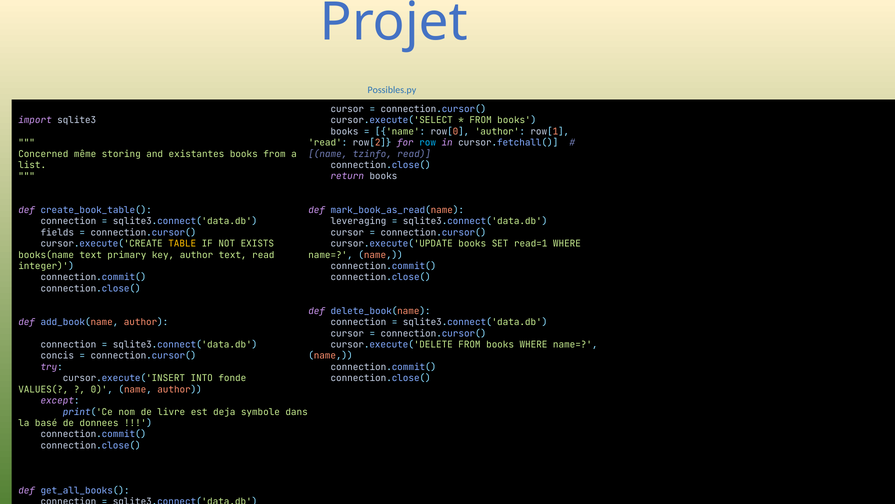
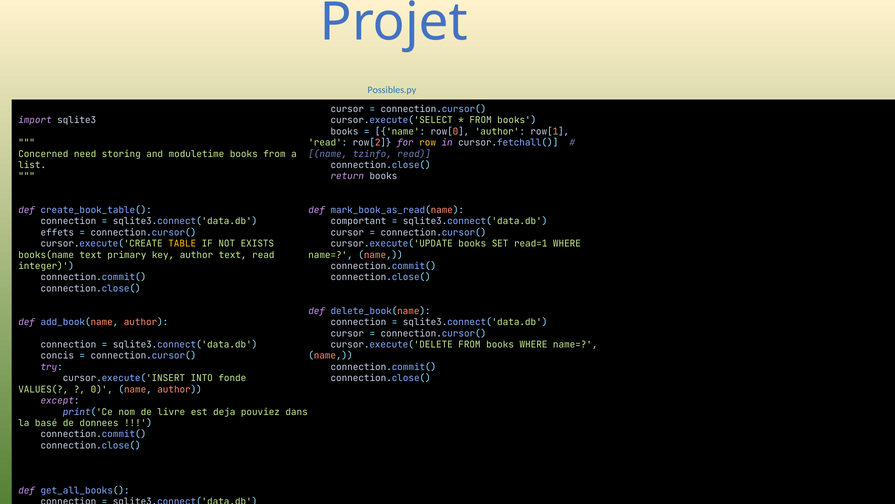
row colour: light blue -> yellow
même: même -> need
existantes: existantes -> moduletime
leveraging: leveraging -> comportant
fields: fields -> effets
symbole: symbole -> pouviez
